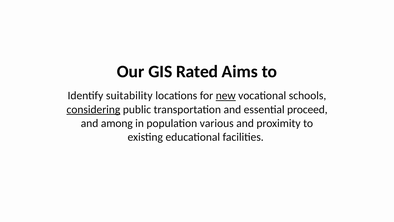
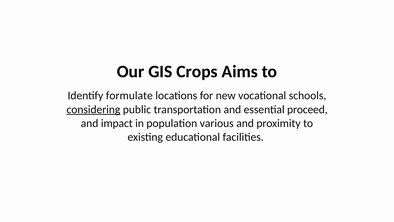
Rated: Rated -> Crops
suitability: suitability -> formulate
new underline: present -> none
among: among -> impact
